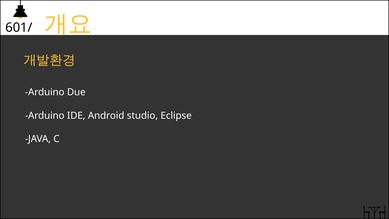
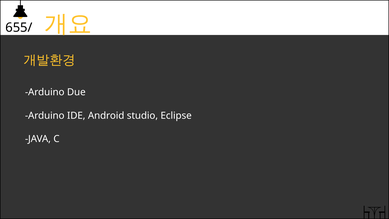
601/: 601/ -> 655/
